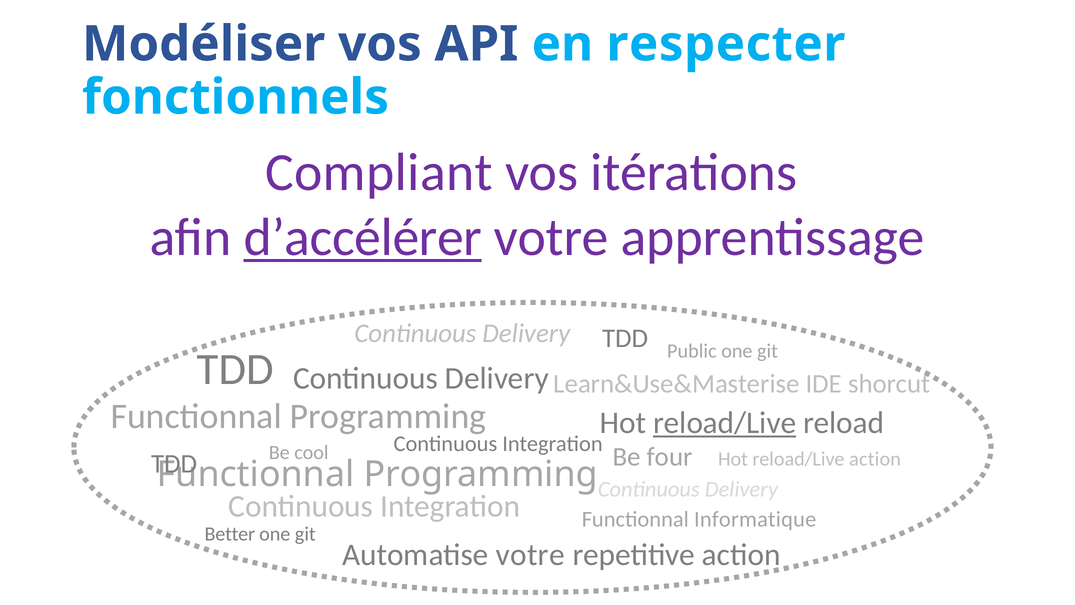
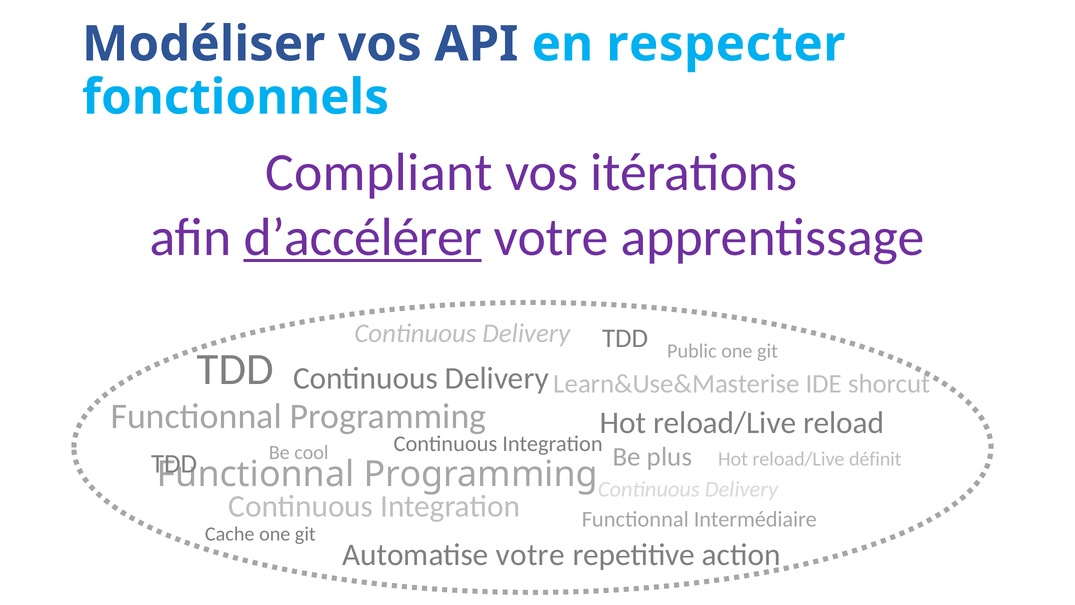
reload/Live at (725, 423) underline: present -> none
four: four -> plus
reload/Live action: action -> définit
Informatique: Informatique -> Intermédiaire
Better: Better -> Cache
